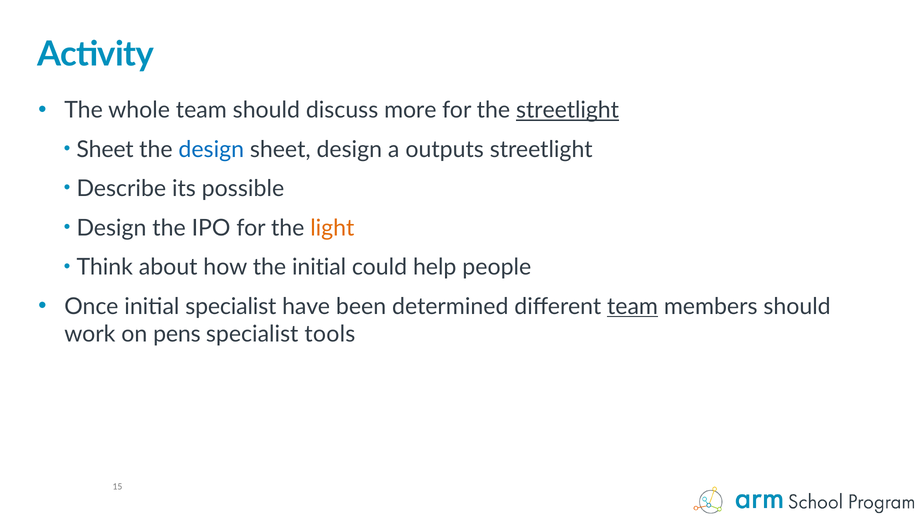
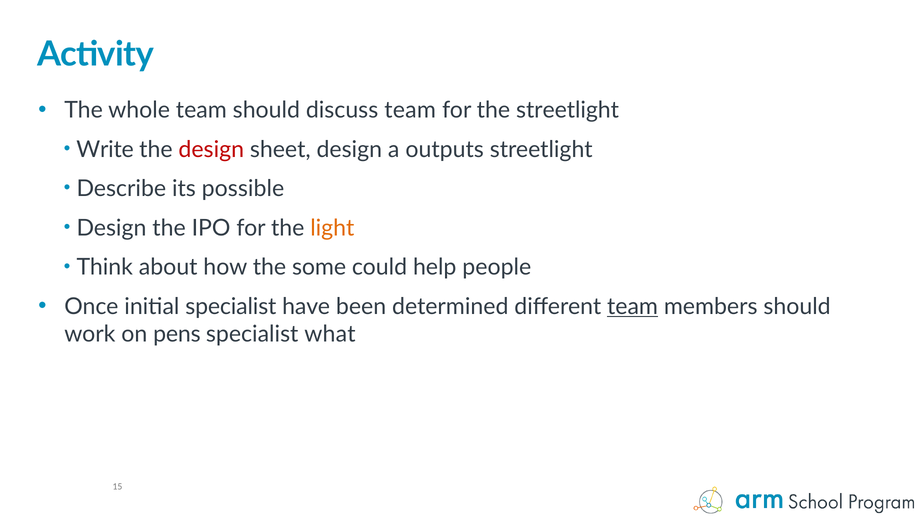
discuss more: more -> team
streetlight at (568, 110) underline: present -> none
Sheet at (105, 149): Sheet -> Write
design at (211, 149) colour: blue -> red
the initial: initial -> some
tools: tools -> what
